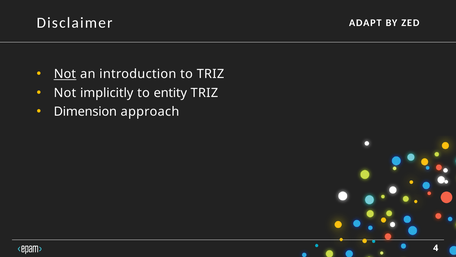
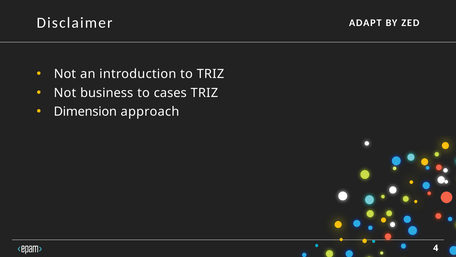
Not at (65, 74) underline: present -> none
implicitly: implicitly -> business
entity: entity -> cases
